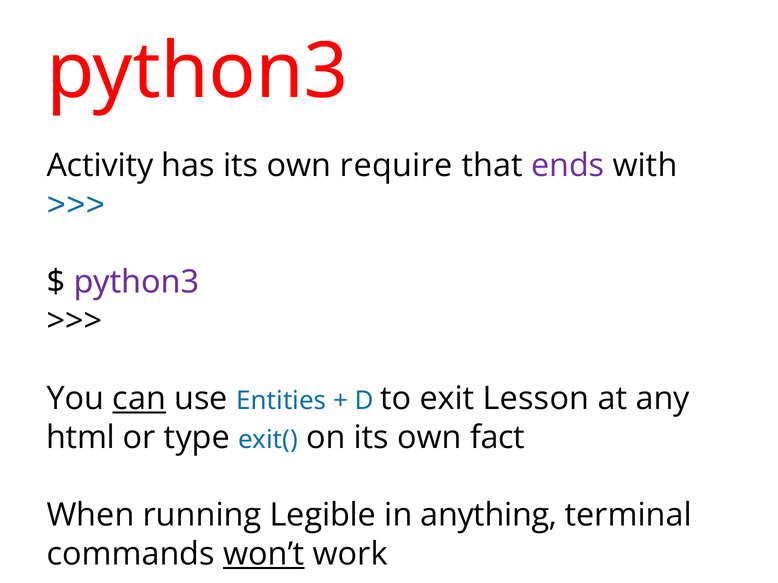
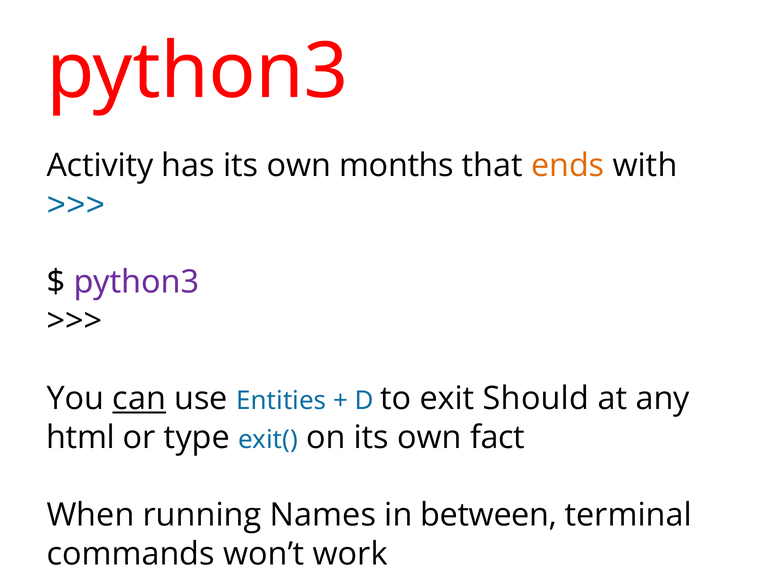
require: require -> months
ends colour: purple -> orange
Lesson: Lesson -> Should
Legible: Legible -> Names
anything: anything -> between
won’t underline: present -> none
